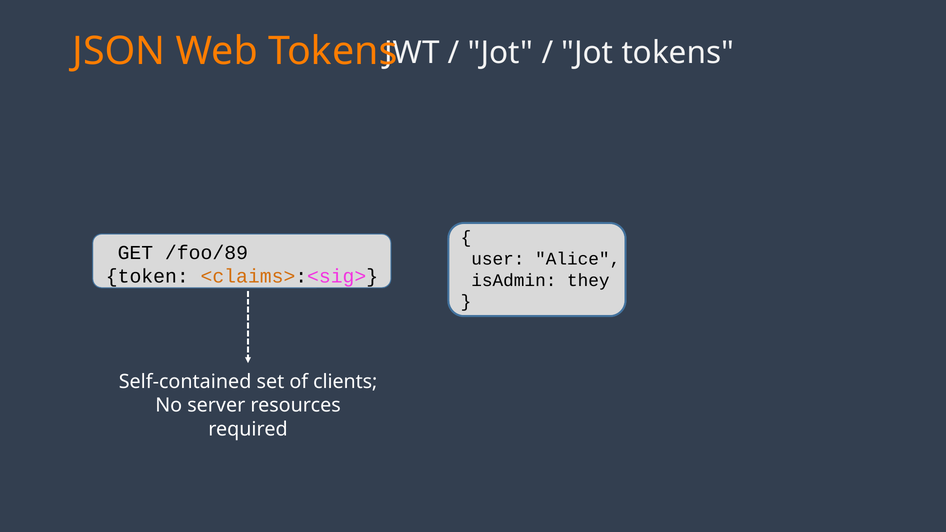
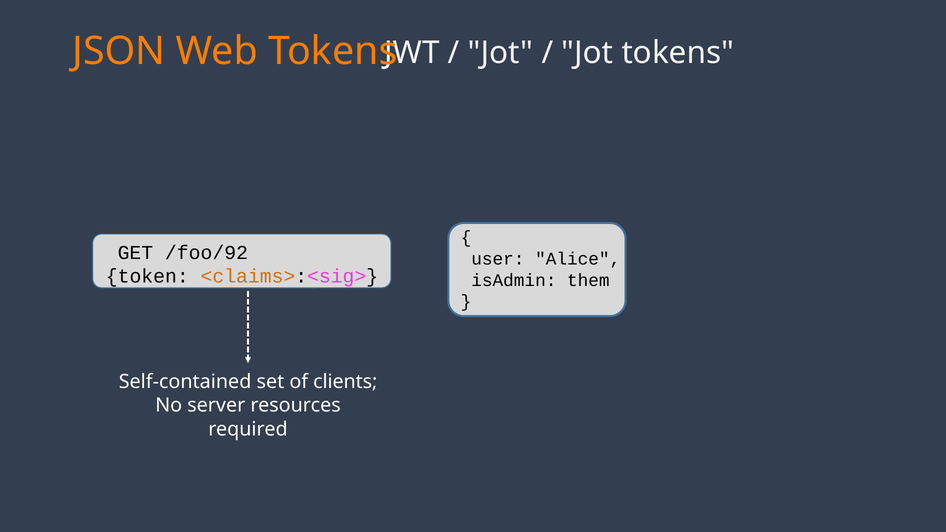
/foo/89: /foo/89 -> /foo/92
they: they -> them
